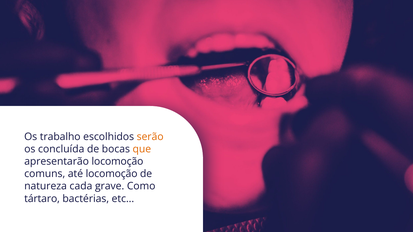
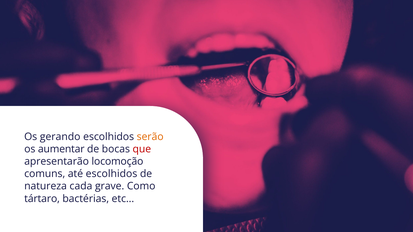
trabalho: trabalho -> gerando
concluída: concluída -> aumentar
que colour: orange -> red
até locomoção: locomoção -> escolhidos
